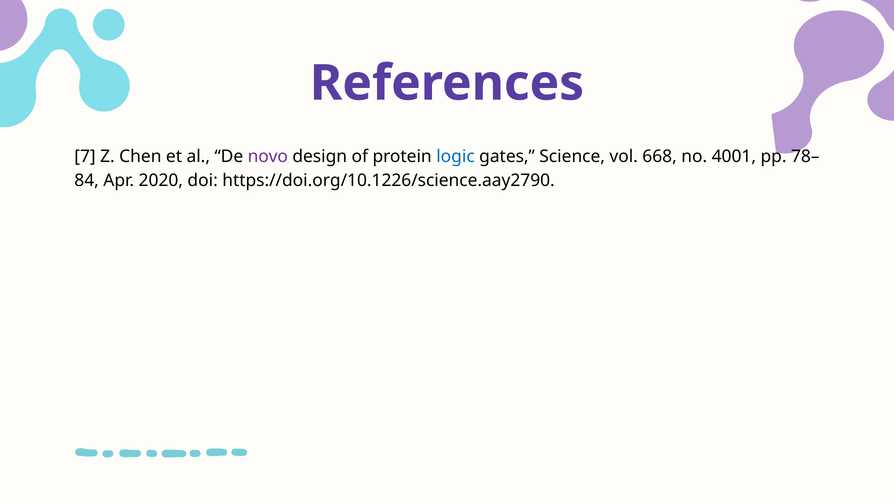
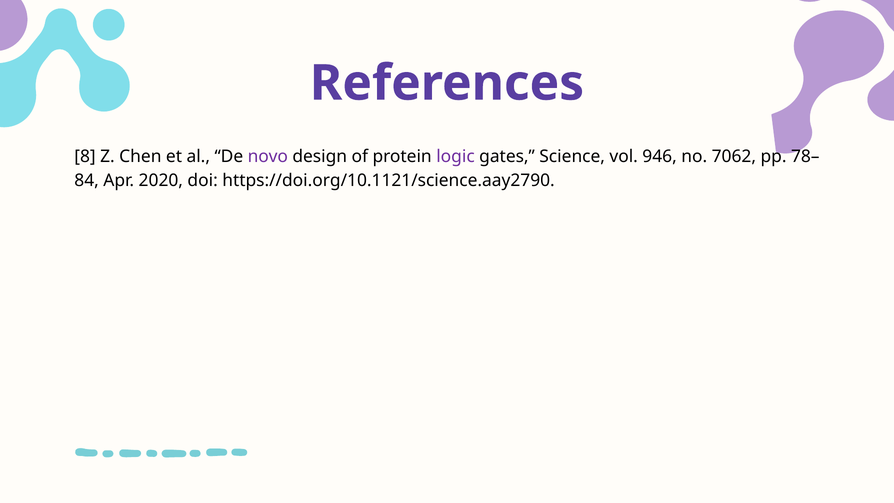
7: 7 -> 8
logic colour: blue -> purple
668: 668 -> 946
4001: 4001 -> 7062
https://doi.org/10.1226/science.aay2790: https://doi.org/10.1226/science.aay2790 -> https://doi.org/10.1121/science.aay2790
